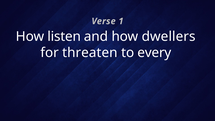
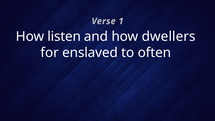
threaten: threaten -> enslaved
every: every -> often
